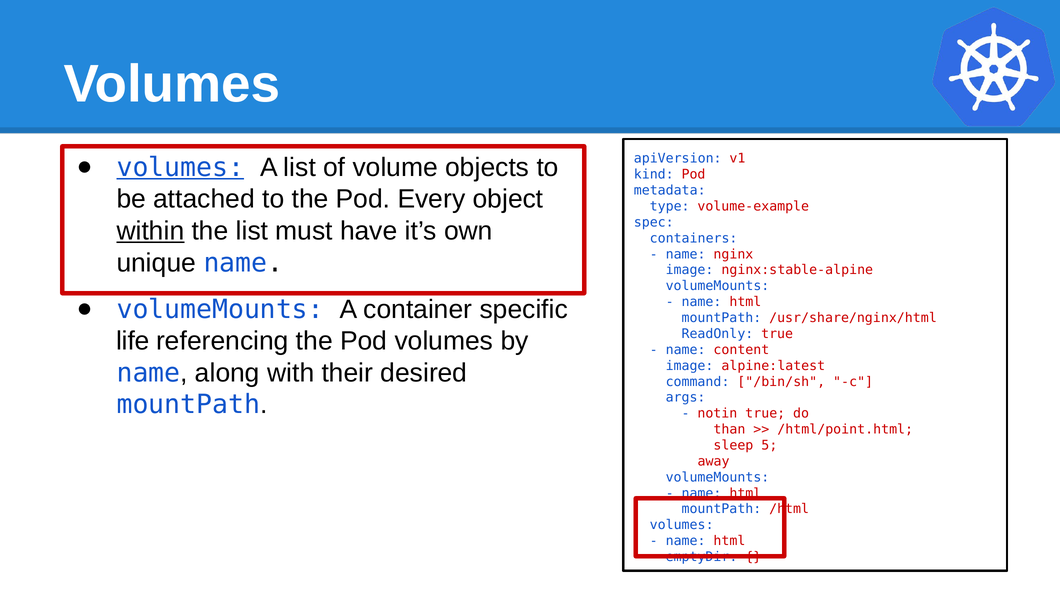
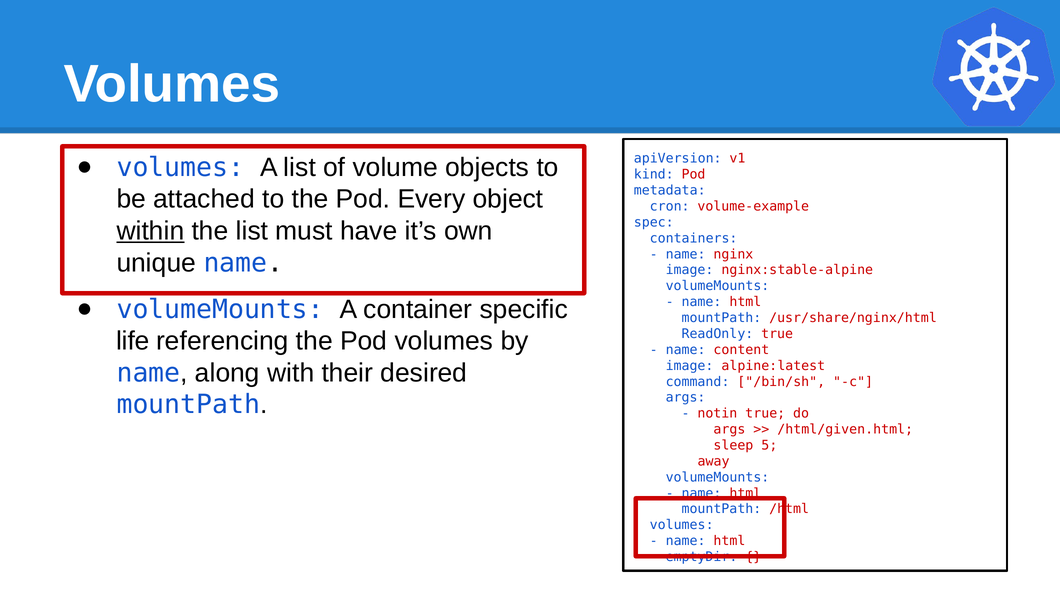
volumes at (180, 167) underline: present -> none
type: type -> cron
than at (729, 430): than -> args
/html/point.html: /html/point.html -> /html/given.html
